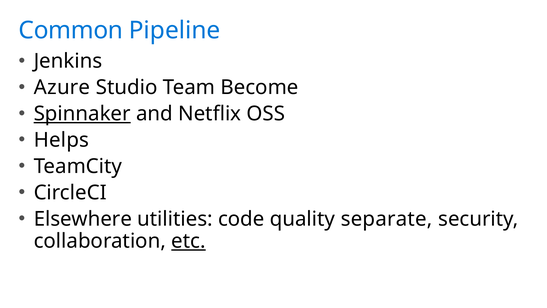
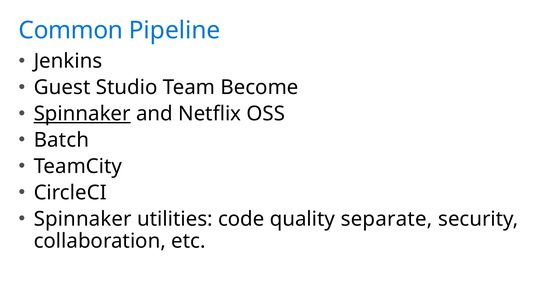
Azure: Azure -> Guest
Helps: Helps -> Batch
Elsewhere at (83, 219): Elsewhere -> Spinnaker
etc underline: present -> none
